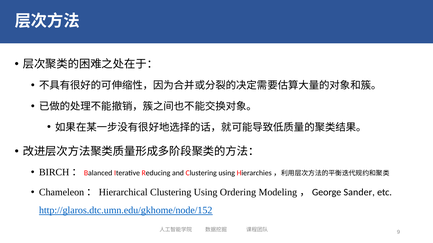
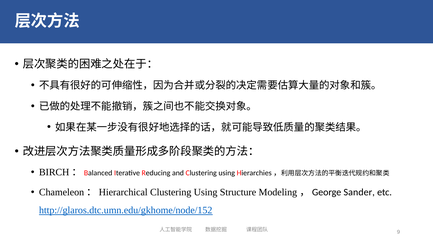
Ordering: Ordering -> Structure
